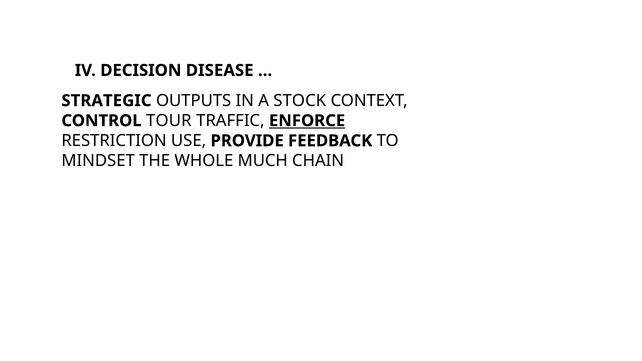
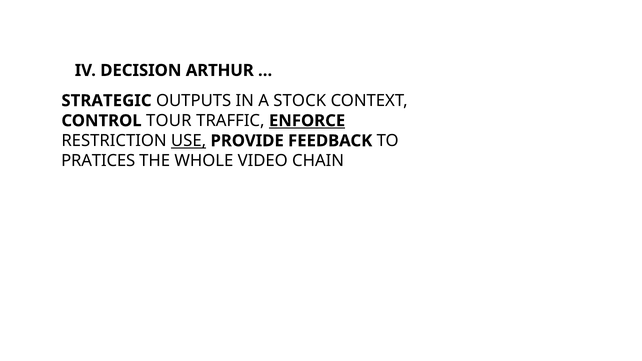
DISEASE: DISEASE -> ARTHUR
USE underline: none -> present
MINDSET: MINDSET -> PRATICES
MUCH: MUCH -> VIDEO
